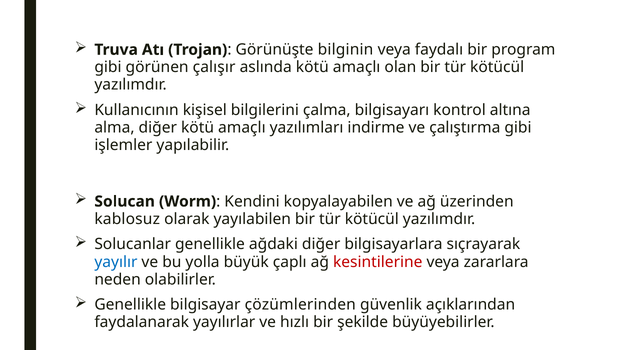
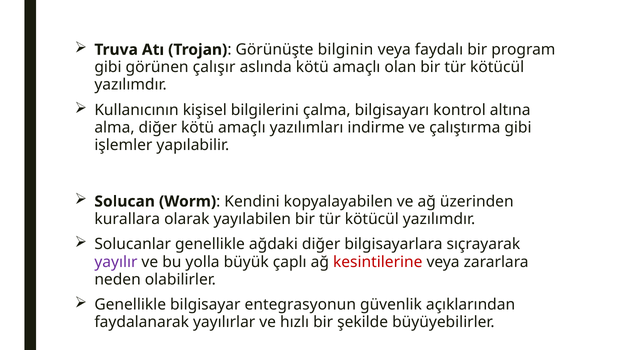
kablosuz: kablosuz -> kurallara
yayılır colour: blue -> purple
çözümlerinden: çözümlerinden -> entegrasyonun
